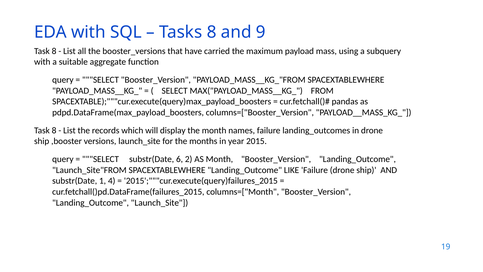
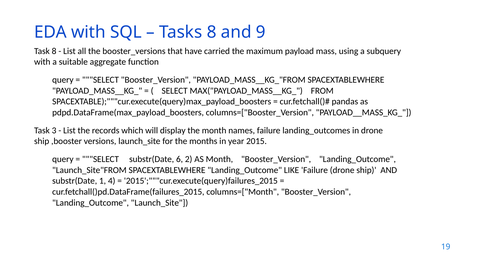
8 at (54, 130): 8 -> 3
